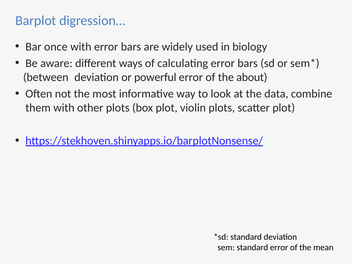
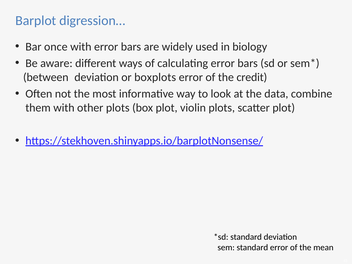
powerful: powerful -> boxplots
about: about -> credit
